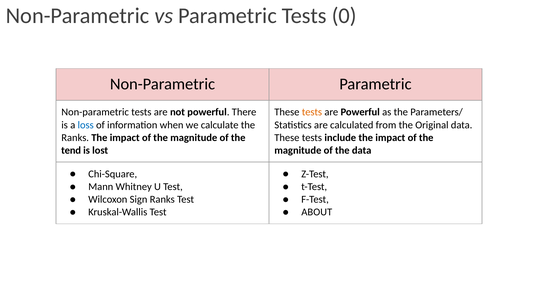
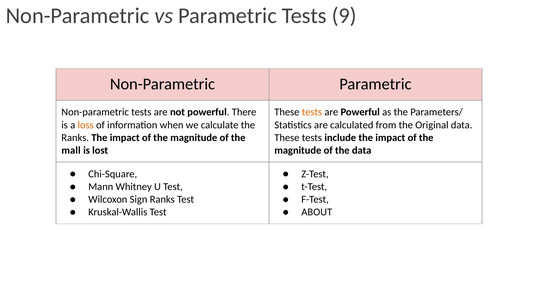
0: 0 -> 9
loss colour: blue -> orange
tend: tend -> mall
